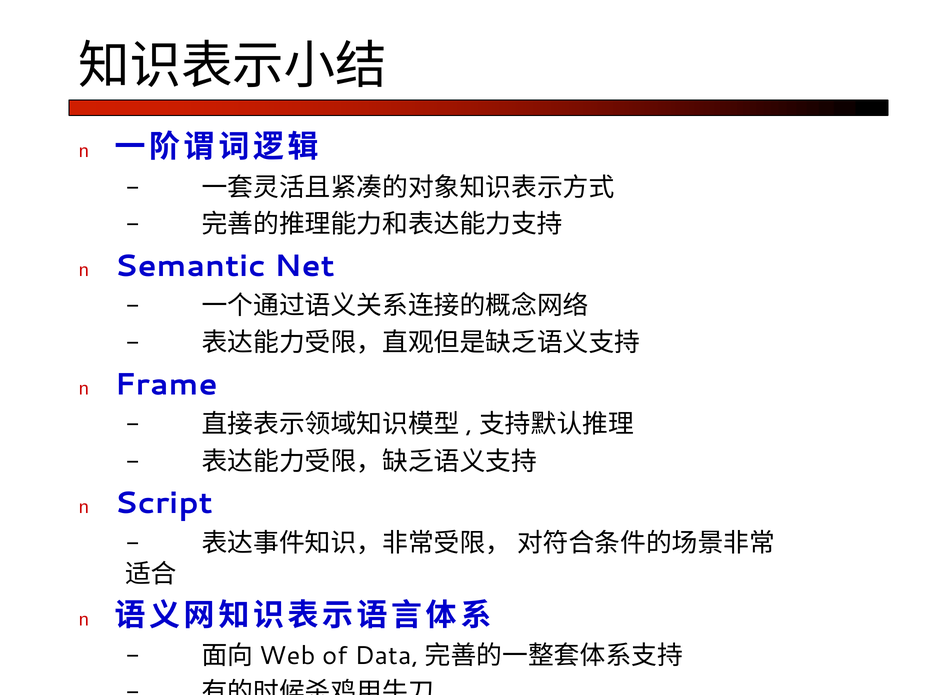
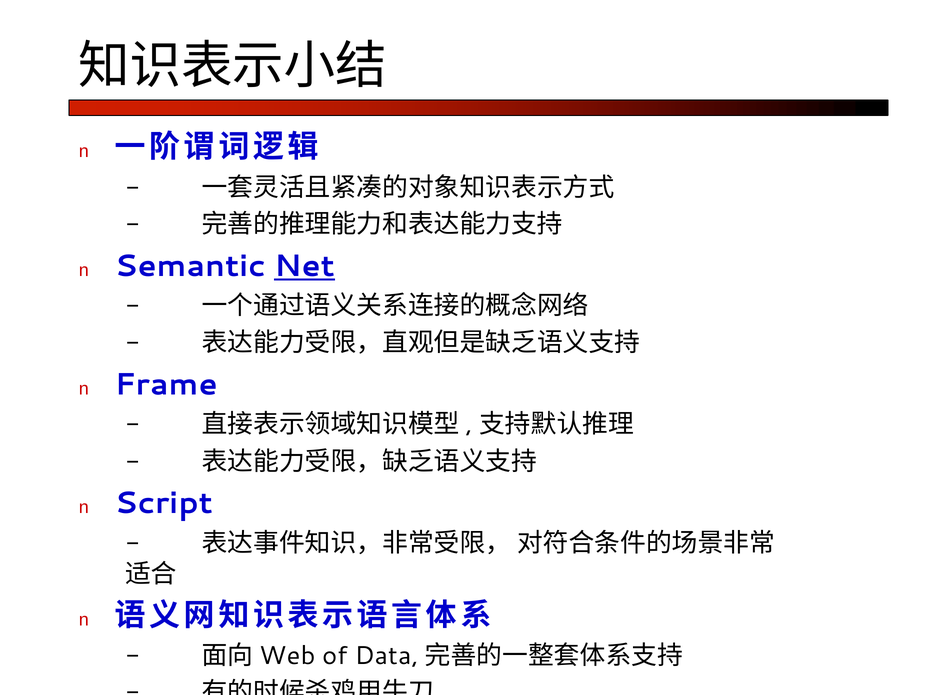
Net underline: none -> present
